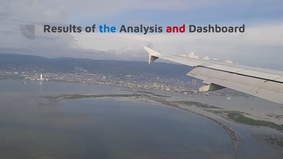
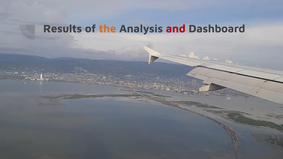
the colour: blue -> orange
